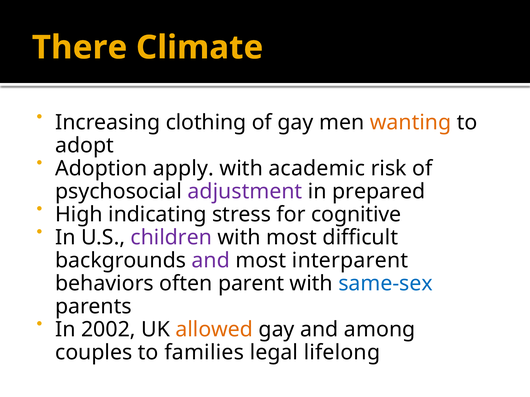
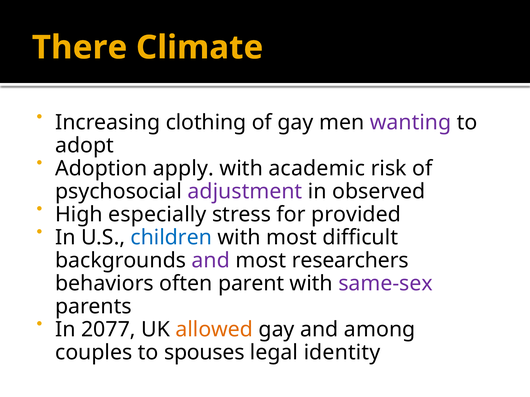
wanting colour: orange -> purple
prepared: prepared -> observed
indicating: indicating -> especially
cognitive: cognitive -> provided
children colour: purple -> blue
interparent: interparent -> researchers
same-sex colour: blue -> purple
2002: 2002 -> 2077
families: families -> spouses
lifelong: lifelong -> identity
